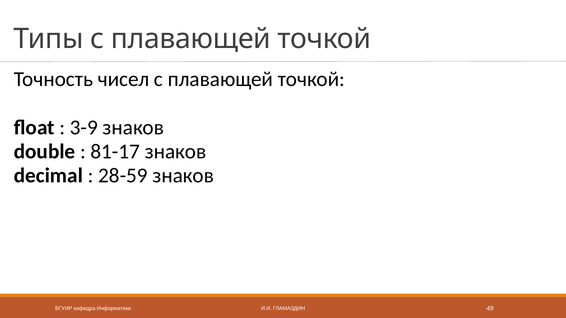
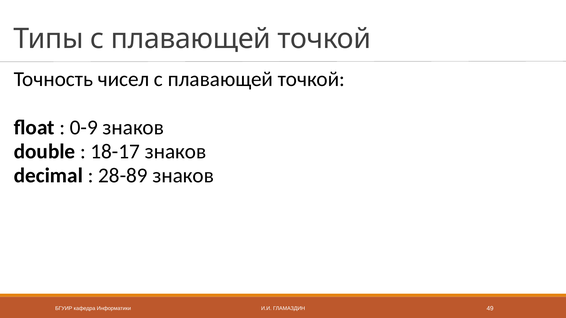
3-9: 3-9 -> 0-9
81-17: 81-17 -> 18-17
28-59: 28-59 -> 28-89
